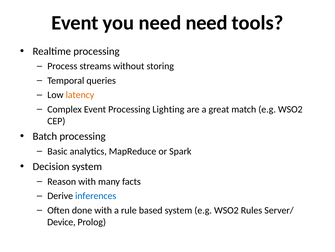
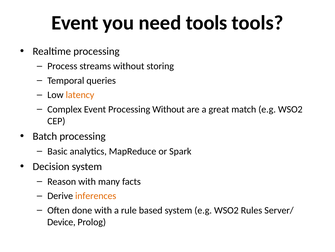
need need: need -> tools
Processing Lighting: Lighting -> Without
inferences colour: blue -> orange
